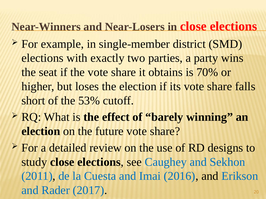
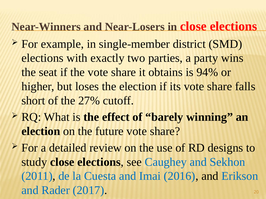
70%: 70% -> 94%
53%: 53% -> 27%
